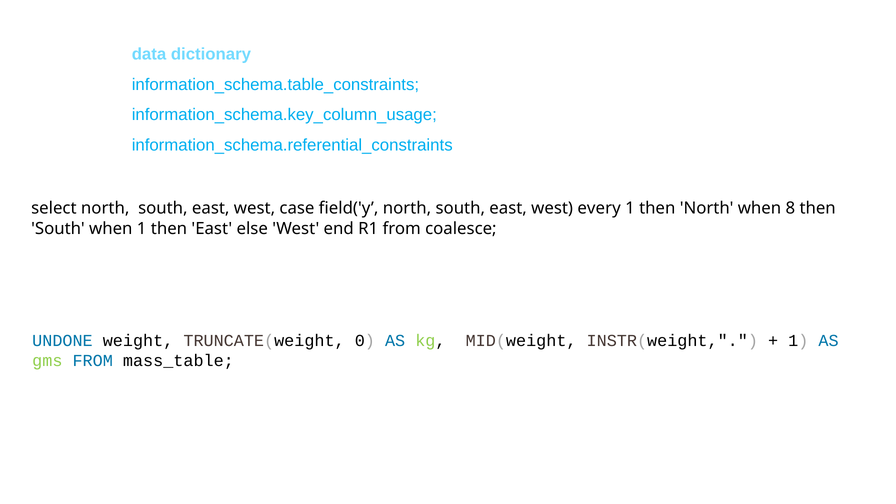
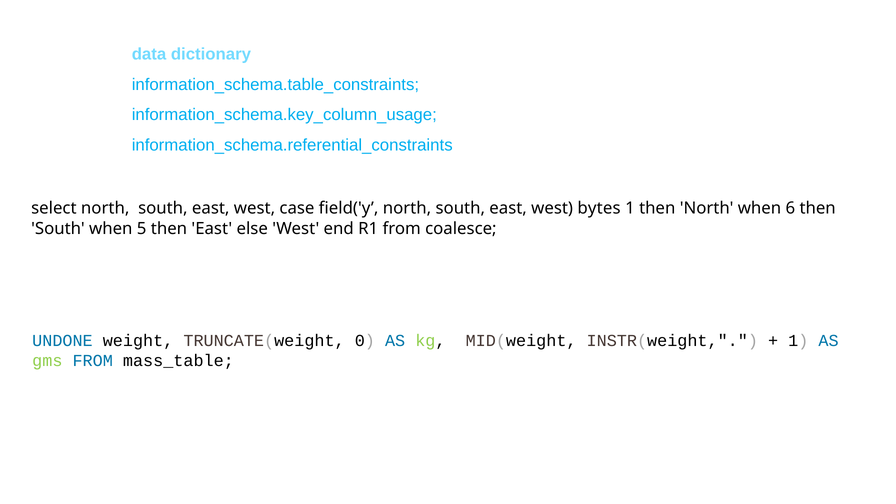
every: every -> bytes
8: 8 -> 6
when 1: 1 -> 5
